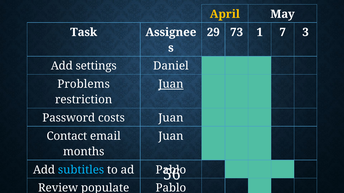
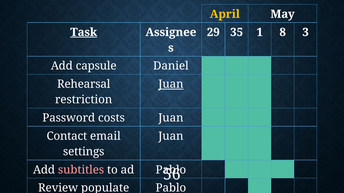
Task underline: none -> present
73: 73 -> 35
7: 7 -> 8
settings: settings -> capsule
Problems: Problems -> Rehearsal
months: months -> settings
subtitles colour: light blue -> pink
